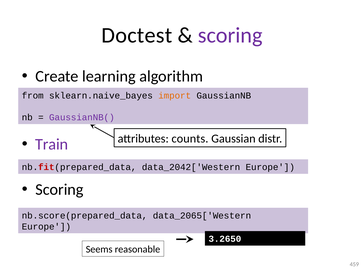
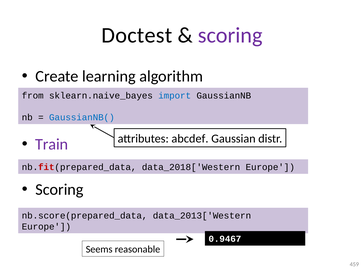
import colour: orange -> blue
GaussianNB( colour: purple -> blue
counts: counts -> abcdef
data_2042['Western: data_2042['Western -> data_2018['Western
data_2065['Western: data_2065['Western -> data_2013['Western
3.2650: 3.2650 -> 0.9467
